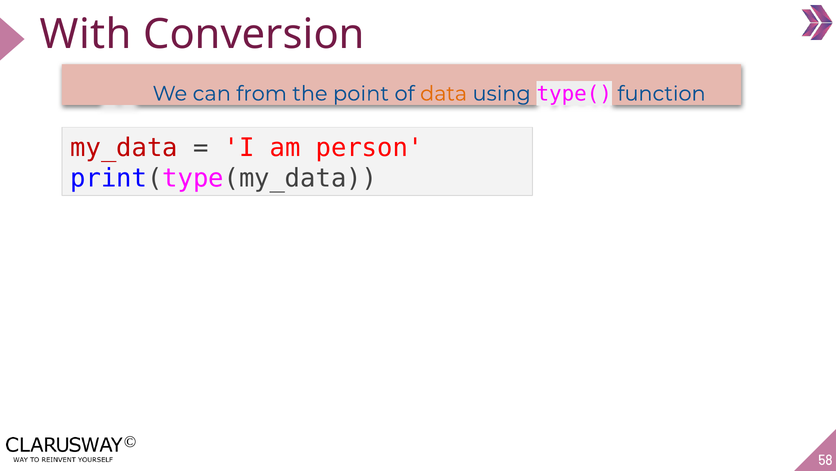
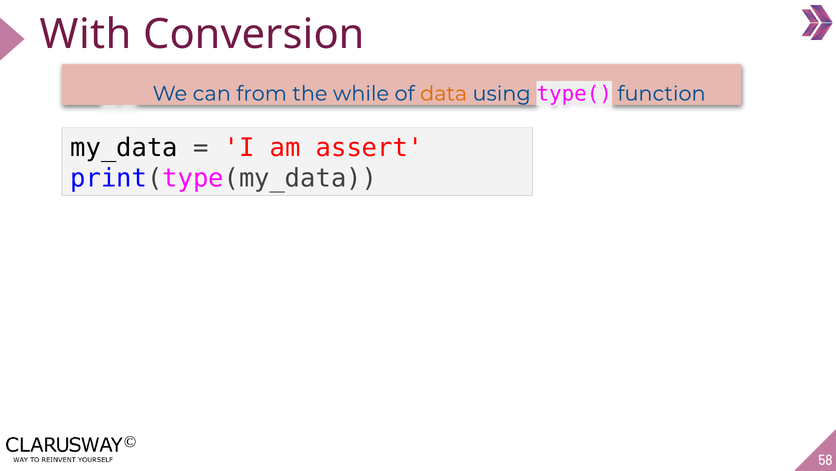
point: point -> while
my_data colour: red -> black
person: person -> assert
